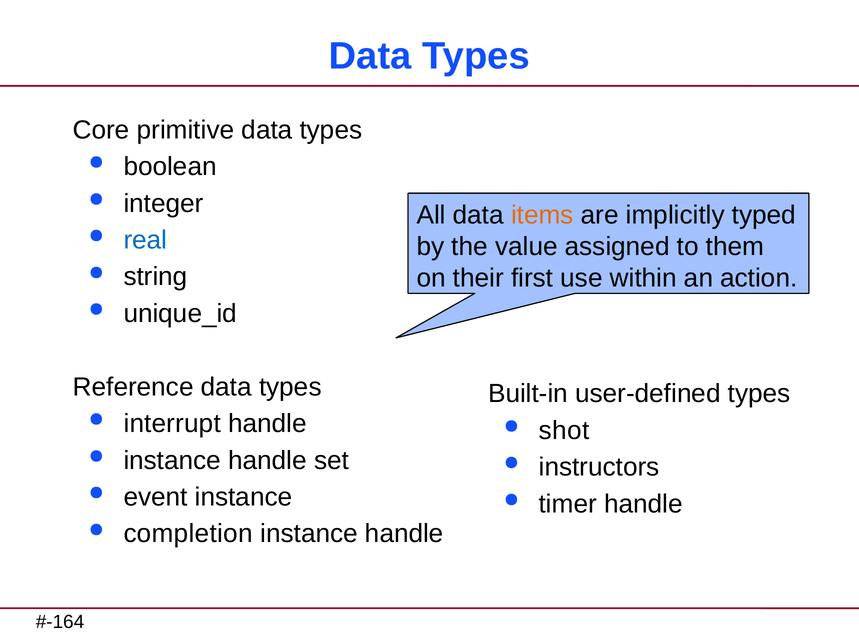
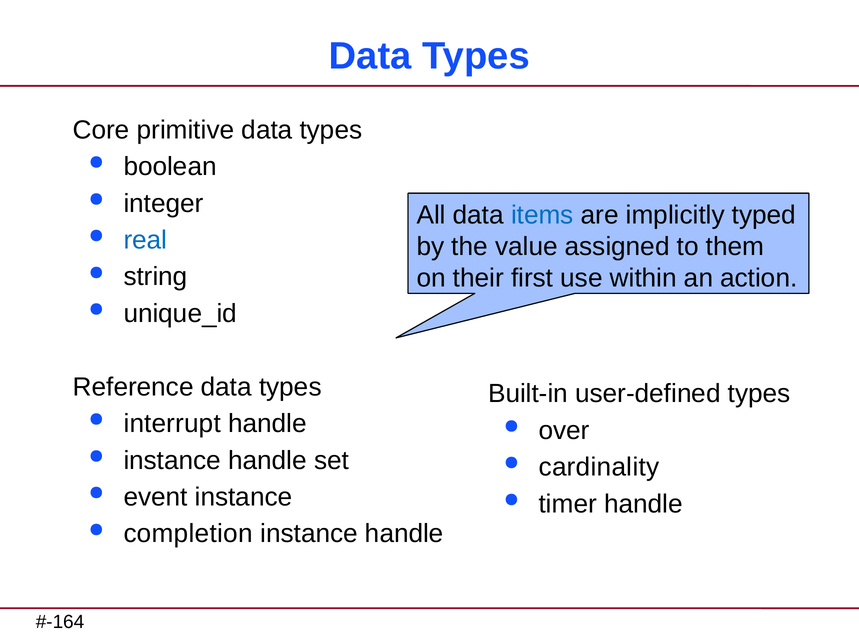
items colour: orange -> blue
shot: shot -> over
instructors: instructors -> cardinality
